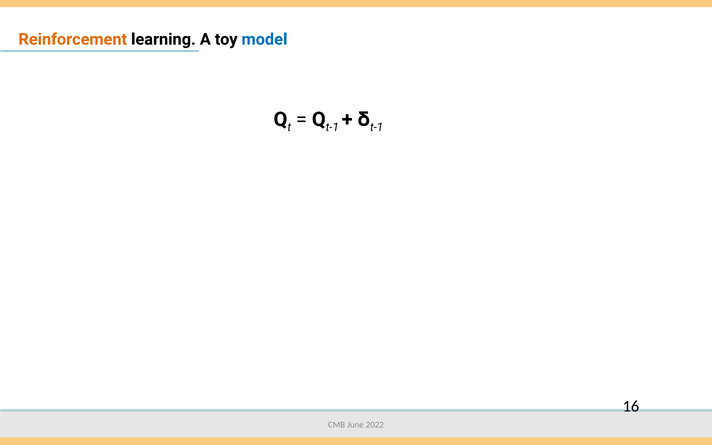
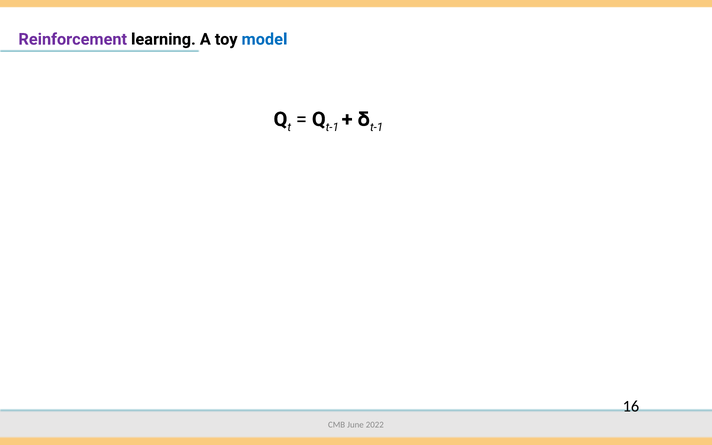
Reinforcement colour: orange -> purple
